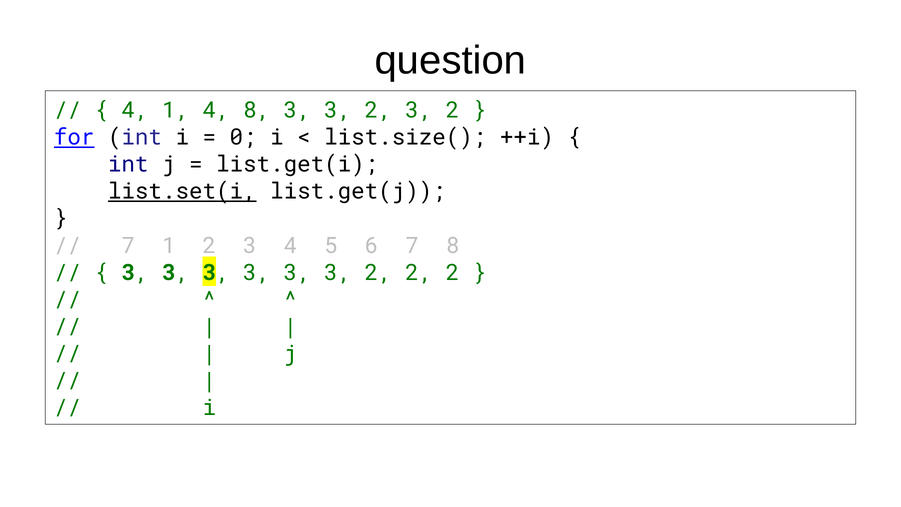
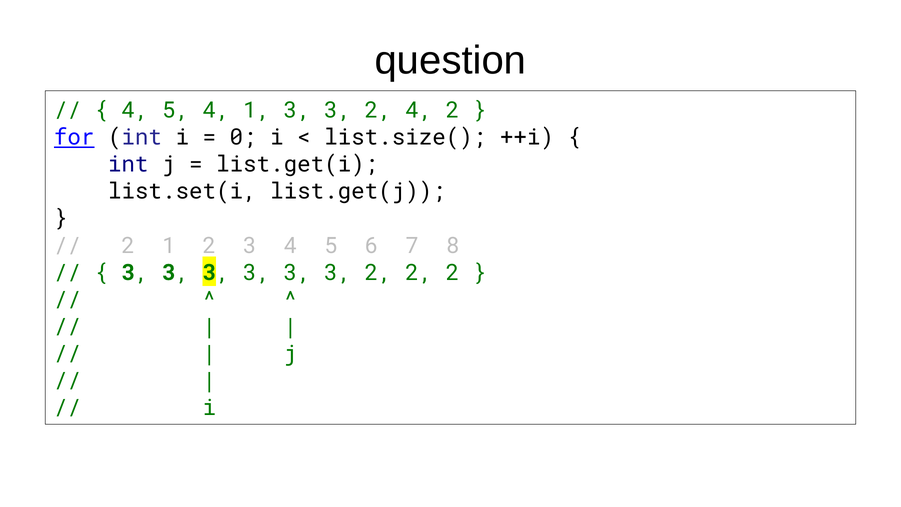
1 at (176, 110): 1 -> 5
4 8: 8 -> 1
3 2 3: 3 -> 4
list.set(i underline: present -> none
7 at (128, 245): 7 -> 2
